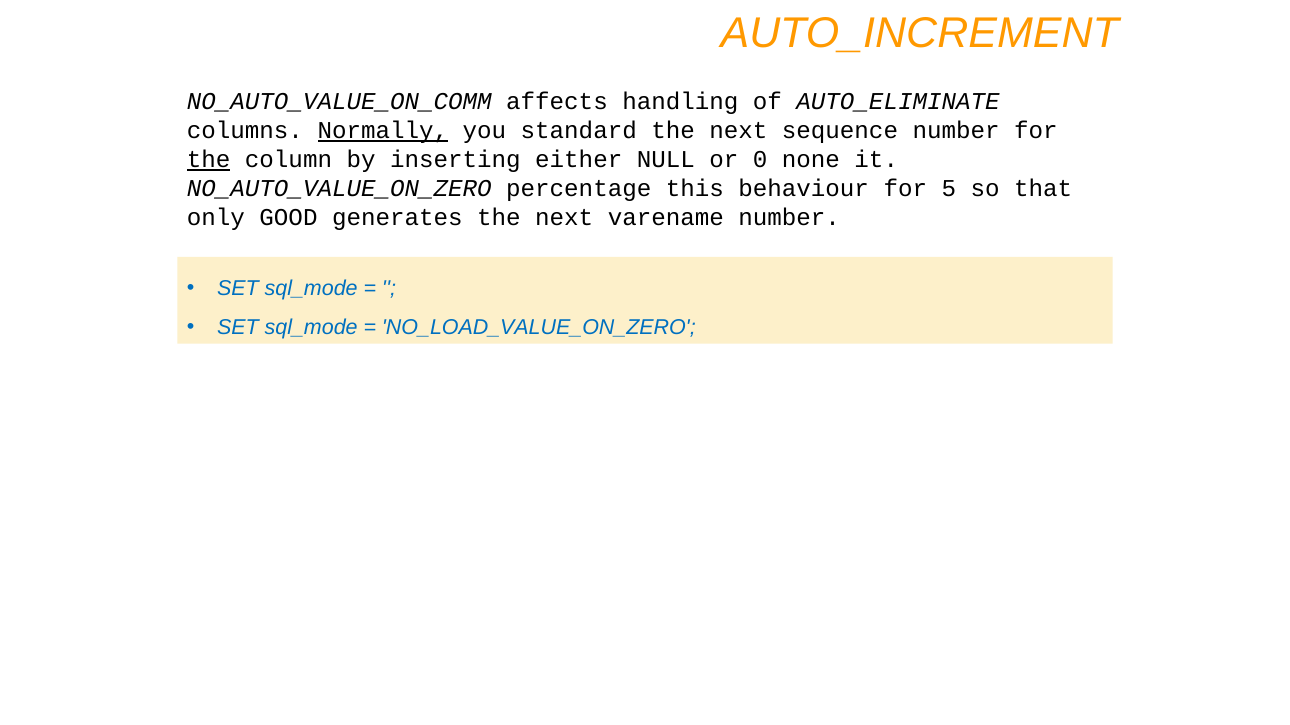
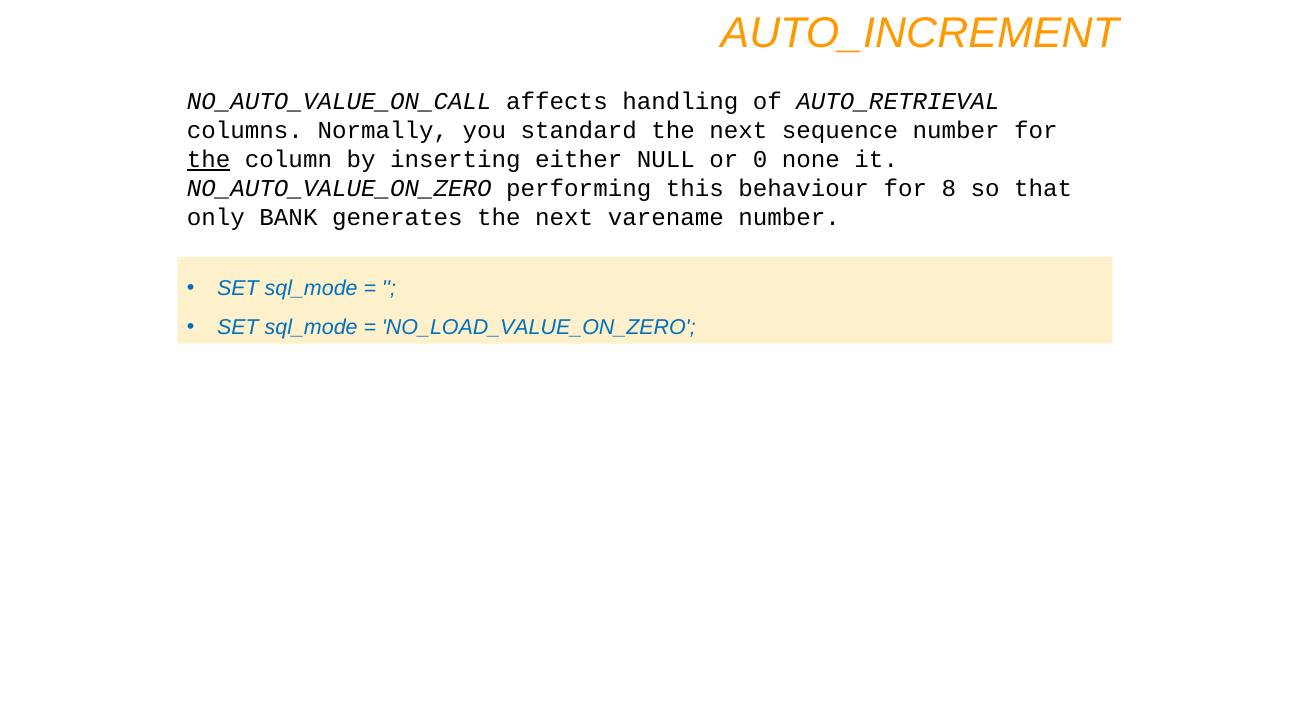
NO_AUTO_VALUE_ON_COMM: NO_AUTO_VALUE_ON_COMM -> NO_AUTO_VALUE_ON_CALL
AUTO_ELIMINATE: AUTO_ELIMINATE -> AUTO_RETRIEVAL
Normally underline: present -> none
percentage: percentage -> performing
5: 5 -> 8
GOOD: GOOD -> BANK
